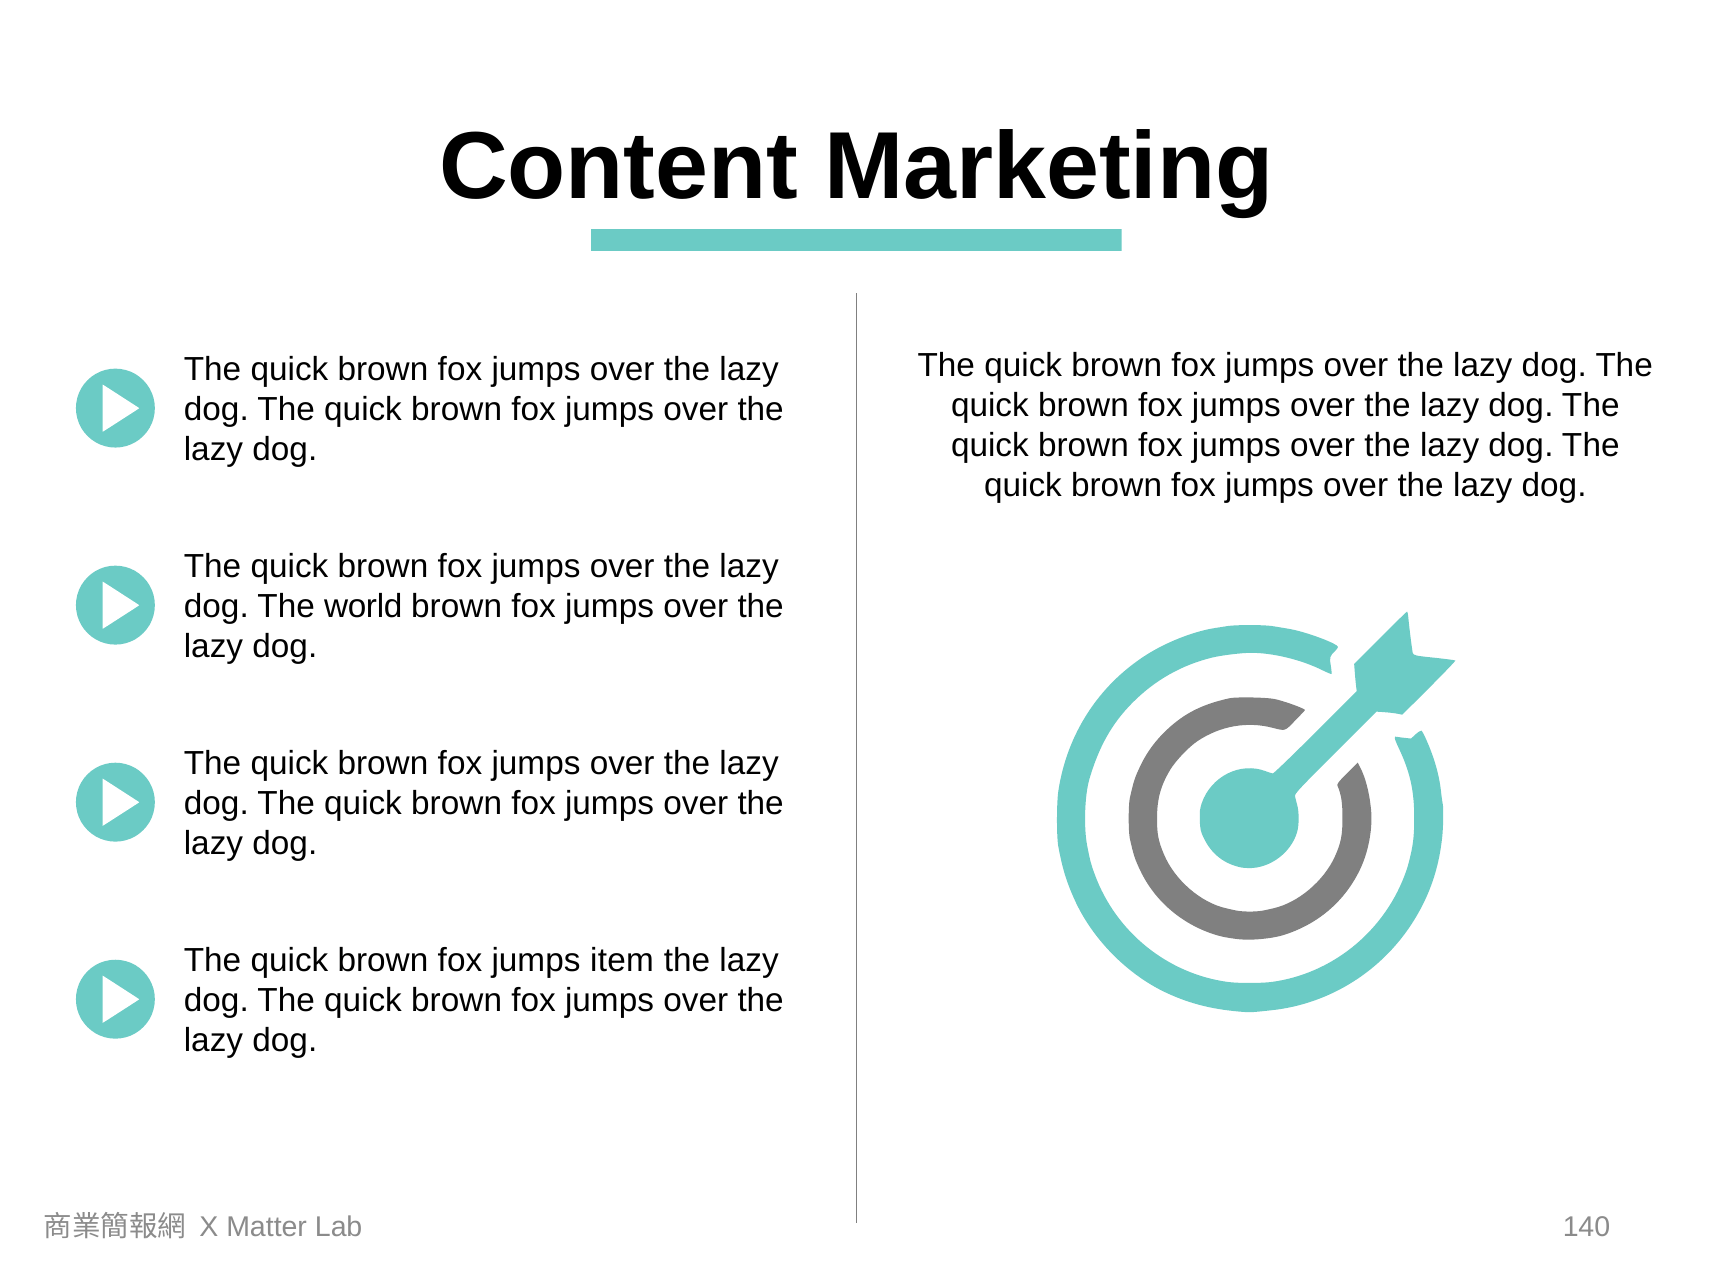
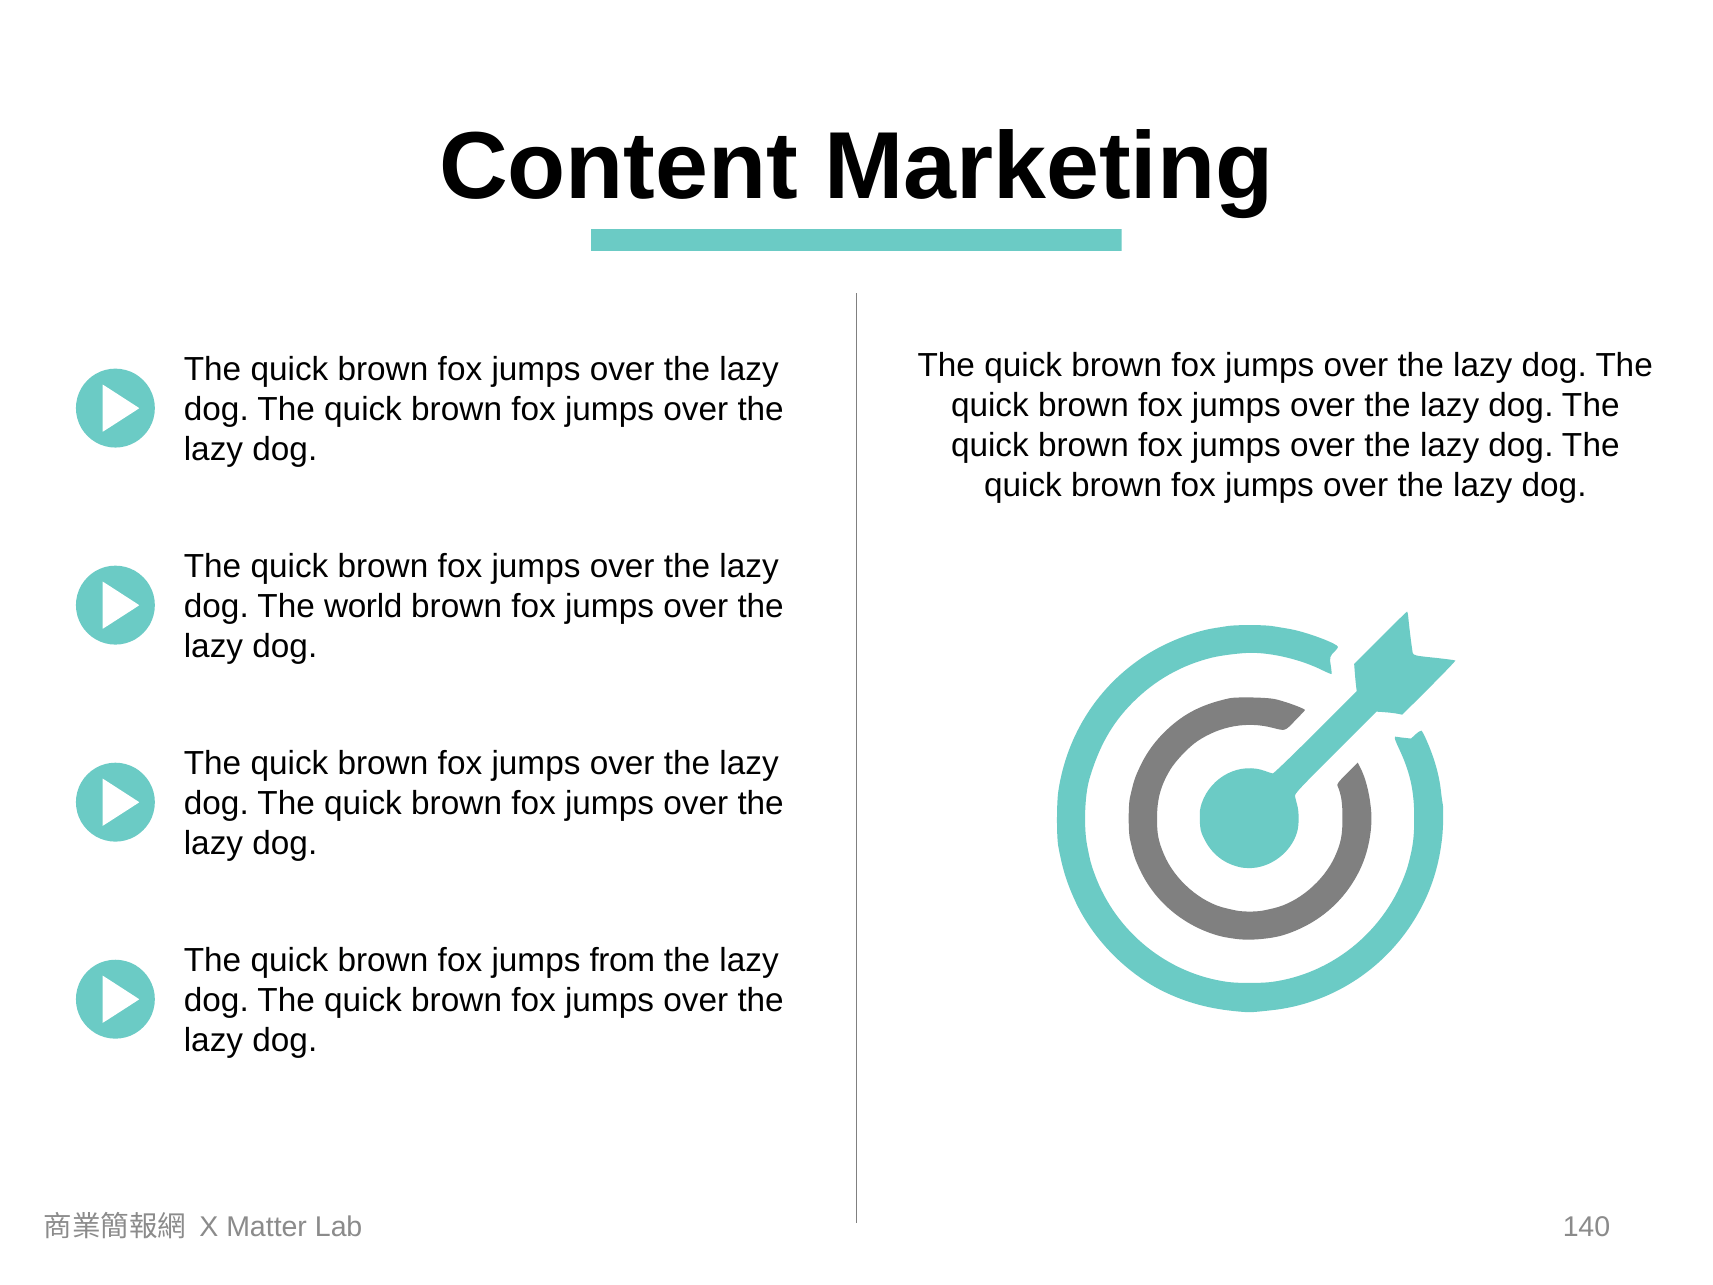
item: item -> from
